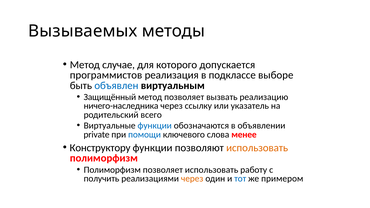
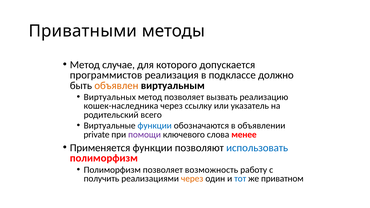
Вызываемых: Вызываемых -> Приватными
выборе: выборе -> должно
объявлен colour: blue -> orange
Защищённый: Защищённый -> Виртуальных
ничего-наследника: ничего-наследника -> кошек-наследника
помощи colour: blue -> purple
Конструктору: Конструктору -> Применяется
использовать at (257, 148) colour: orange -> blue
позволяет использовать: использовать -> возможность
примером: примером -> приватном
